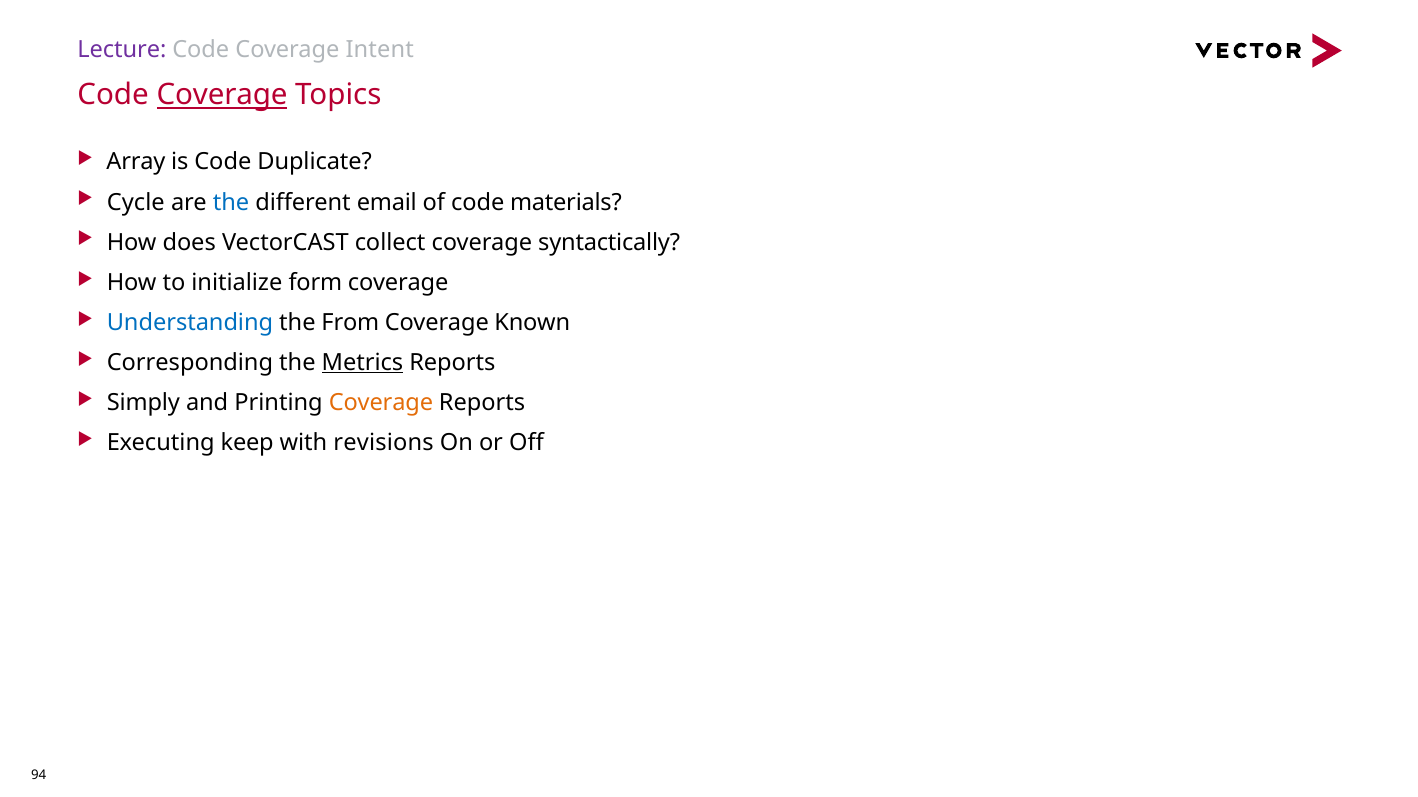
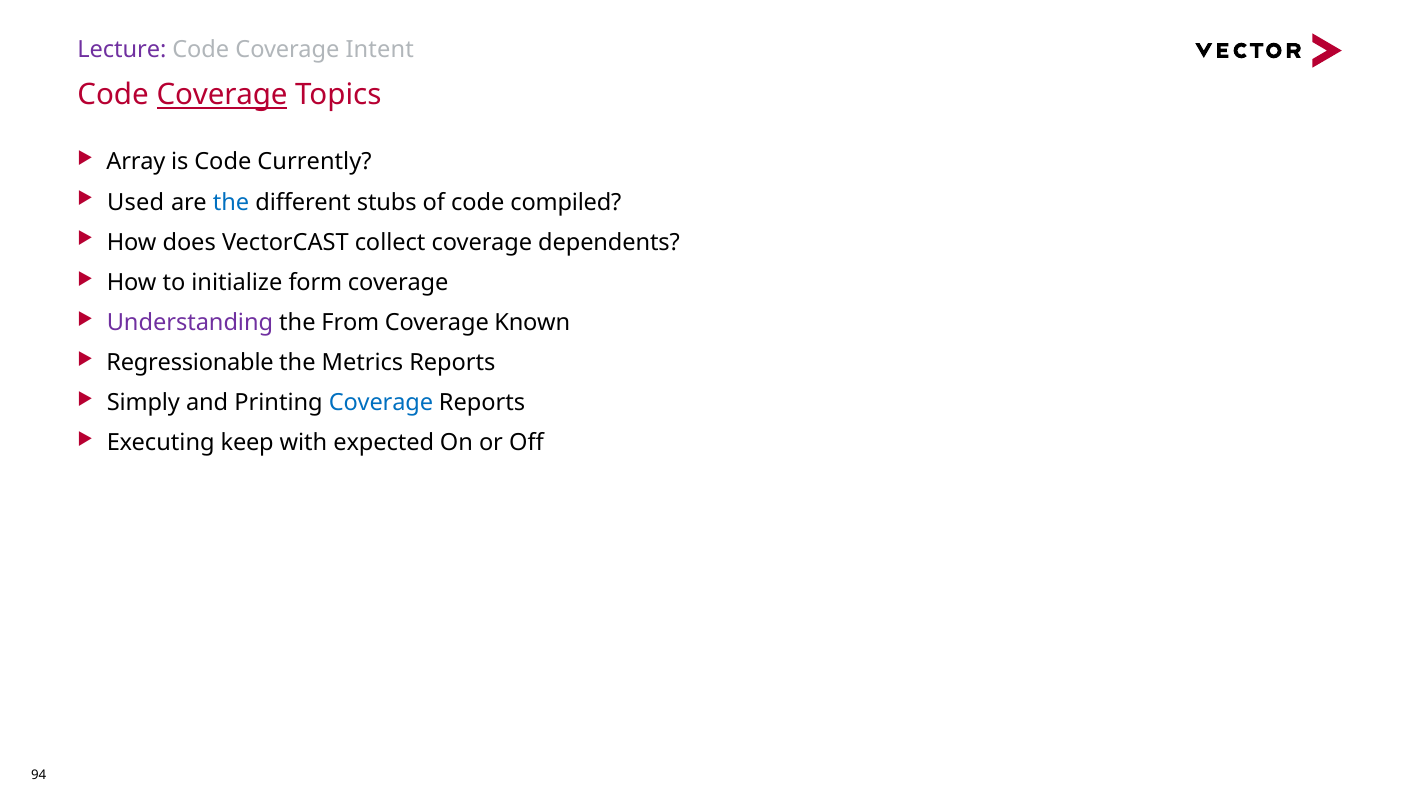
Duplicate: Duplicate -> Currently
Cycle: Cycle -> Used
email: email -> stubs
materials: materials -> compiled
syntactically: syntactically -> dependents
Understanding colour: blue -> purple
Corresponding: Corresponding -> Regressionable
Metrics underline: present -> none
Coverage at (381, 403) colour: orange -> blue
revisions: revisions -> expected
